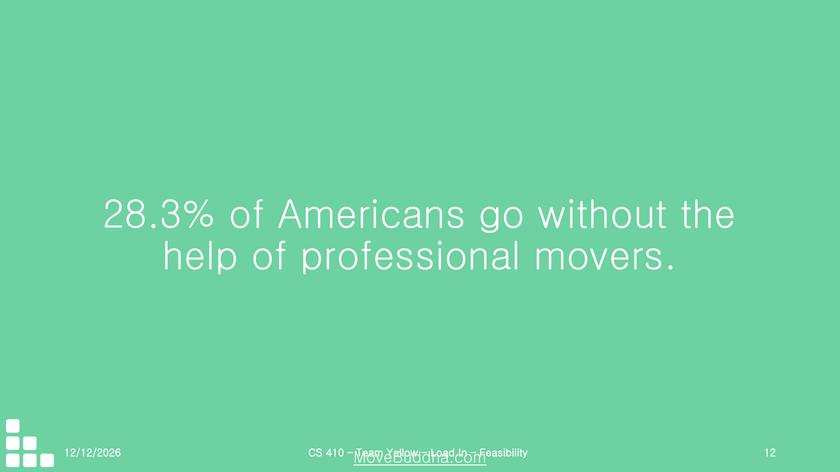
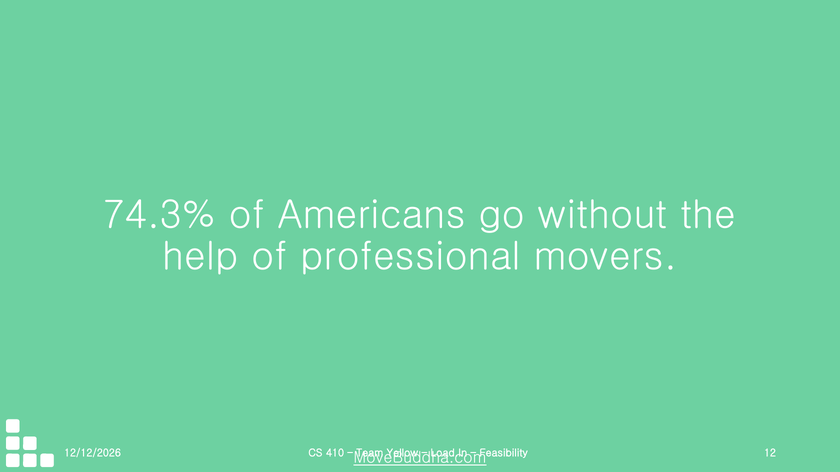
28.3%: 28.3% -> 74.3%
